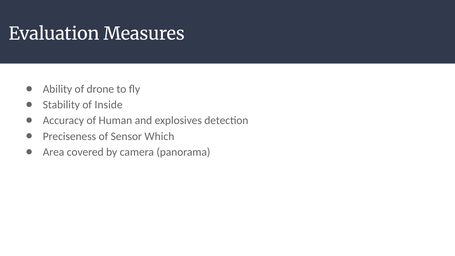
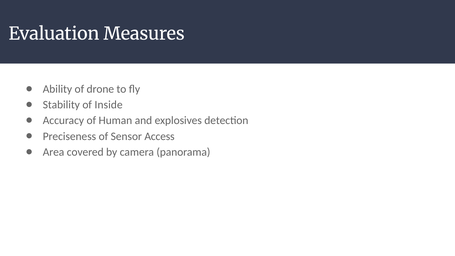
Which: Which -> Access
